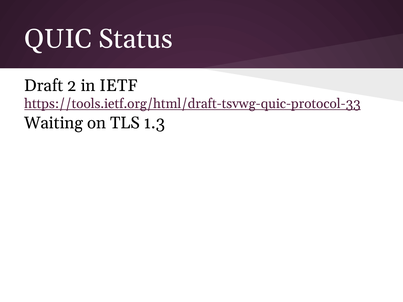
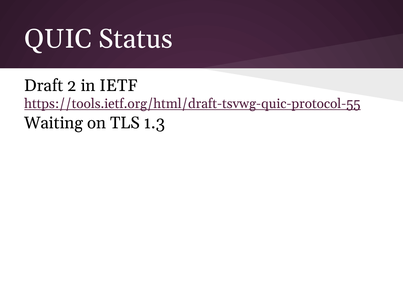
https://tools.ietf.org/html/draft-tsvwg-quic-protocol-33: https://tools.ietf.org/html/draft-tsvwg-quic-protocol-33 -> https://tools.ietf.org/html/draft-tsvwg-quic-protocol-55
